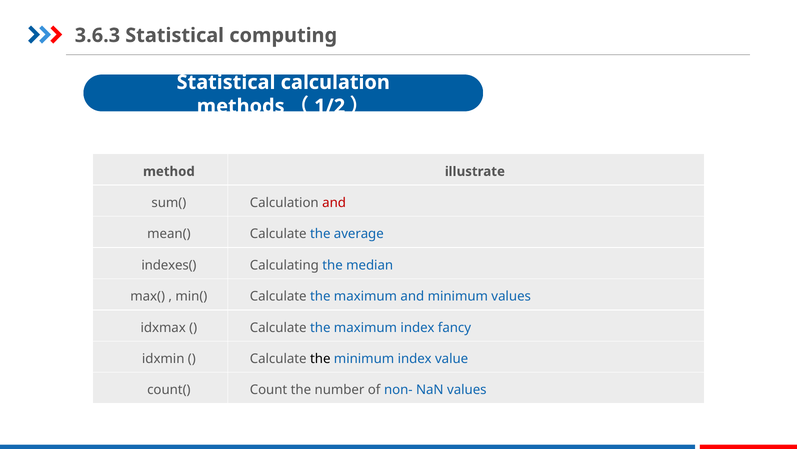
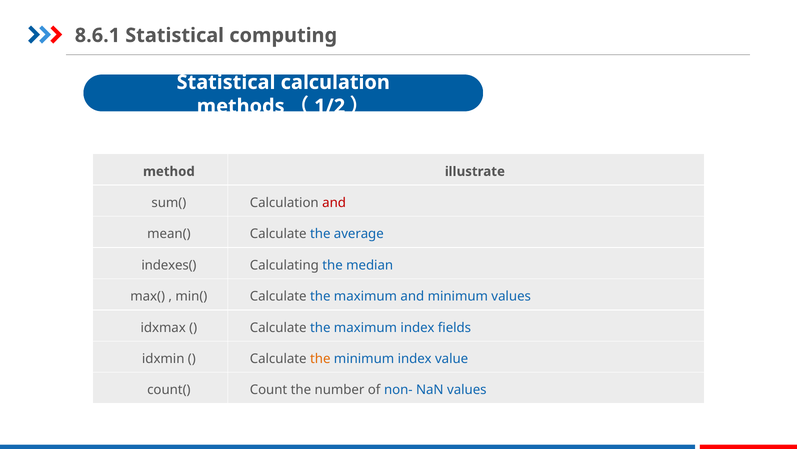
3.6.3: 3.6.3 -> 8.6.1
fancy: fancy -> fields
the at (320, 358) colour: black -> orange
